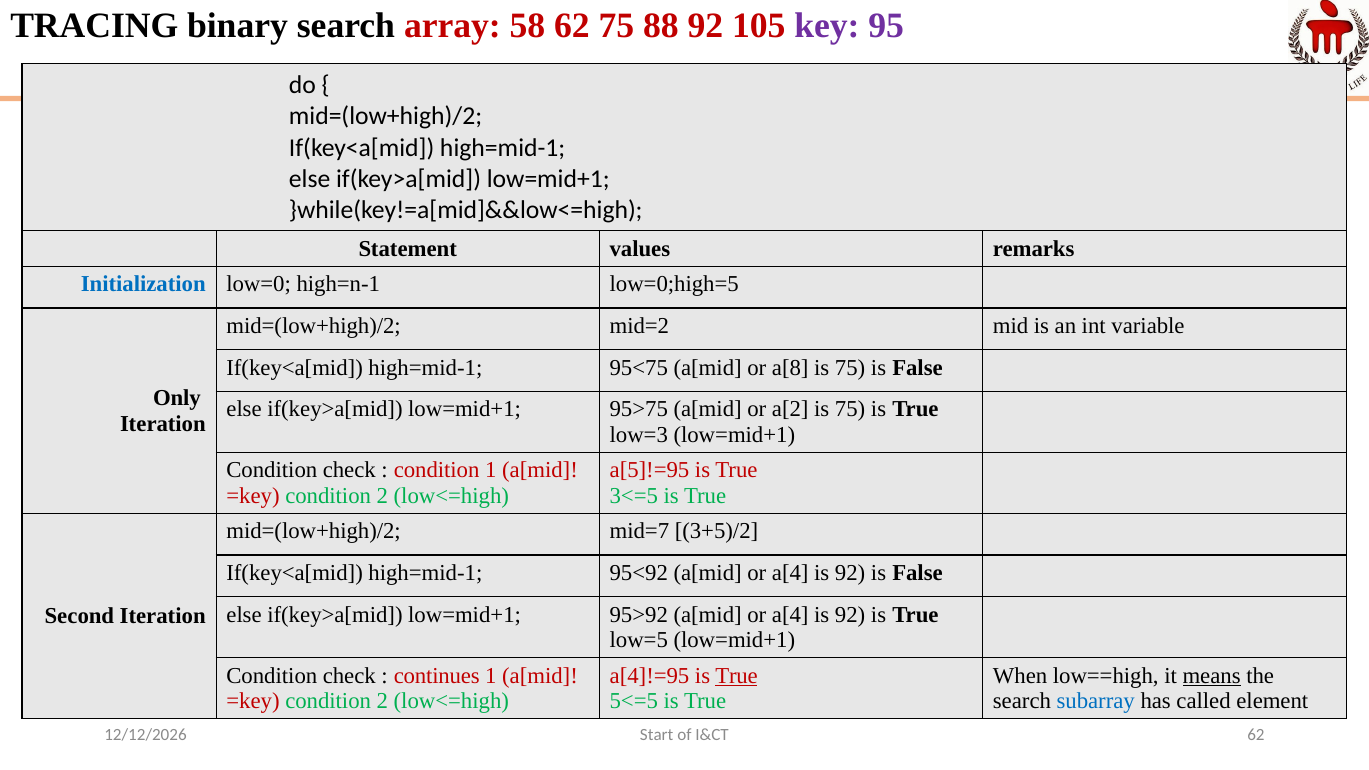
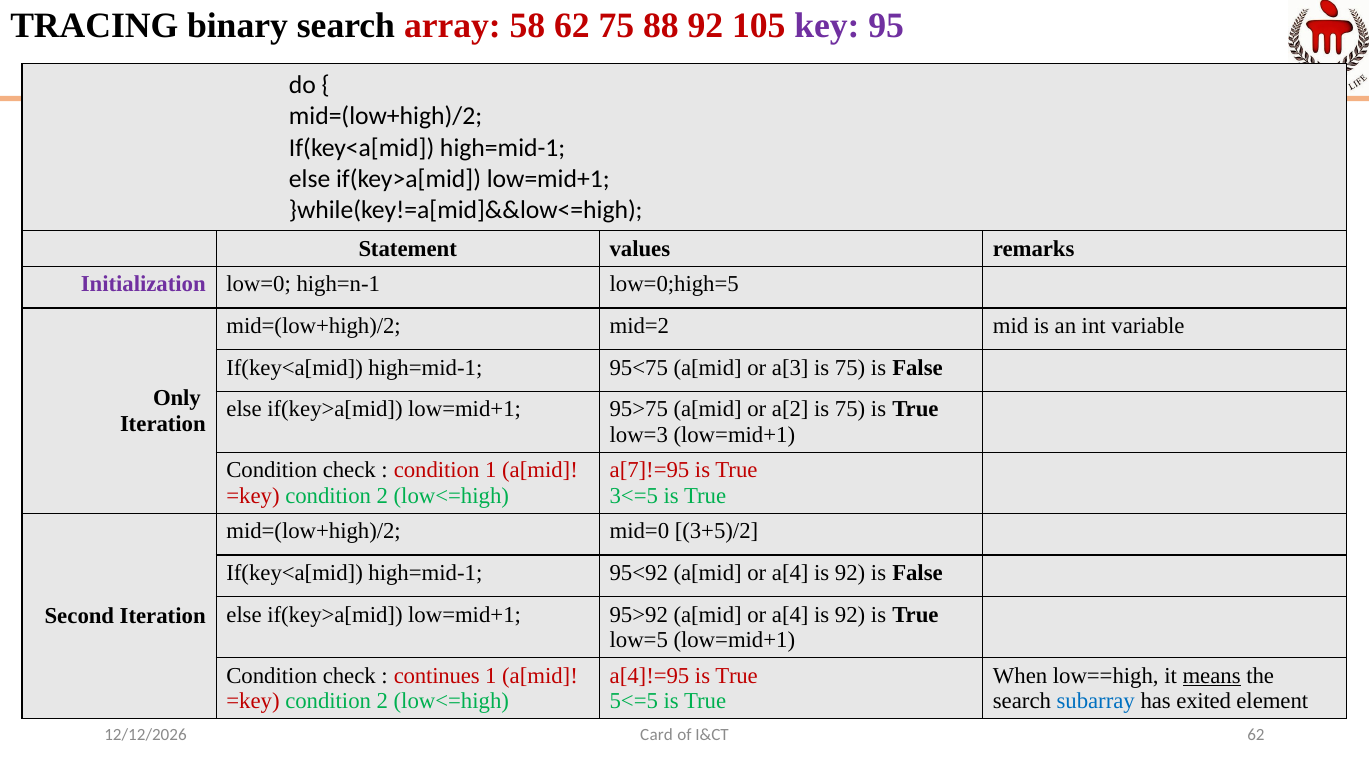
Initialization colour: blue -> purple
a[8: a[8 -> a[3
a[5]!=95: a[5]!=95 -> a[7]!=95
mid=7: mid=7 -> mid=0
True at (737, 676) underline: present -> none
called: called -> exited
Start: Start -> Card
